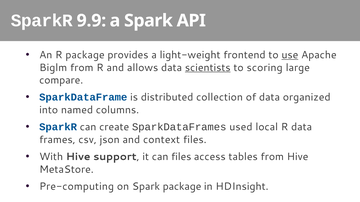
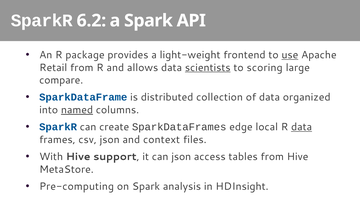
9.9: 9.9 -> 6.2
Biglm: Biglm -> Retail
named underline: none -> present
used: used -> edge
data at (302, 127) underline: none -> present
can files: files -> json
Spark package: package -> analysis
